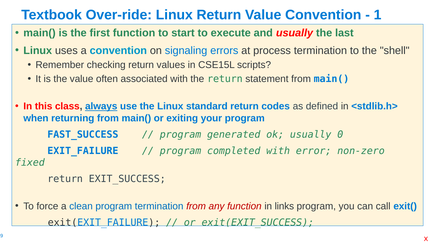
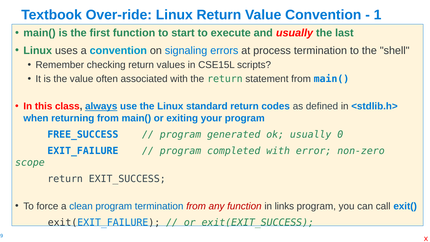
FAST_SUCCESS: FAST_SUCCESS -> FREE_SUCCESS
fixed: fixed -> scope
